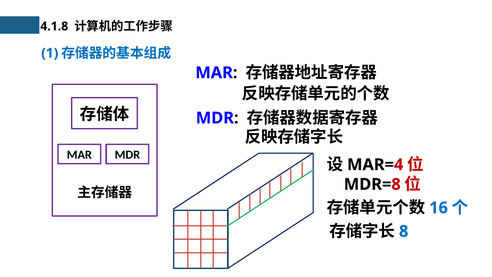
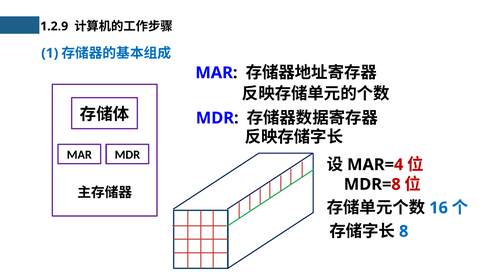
4.1.8: 4.1.8 -> 1.2.9
